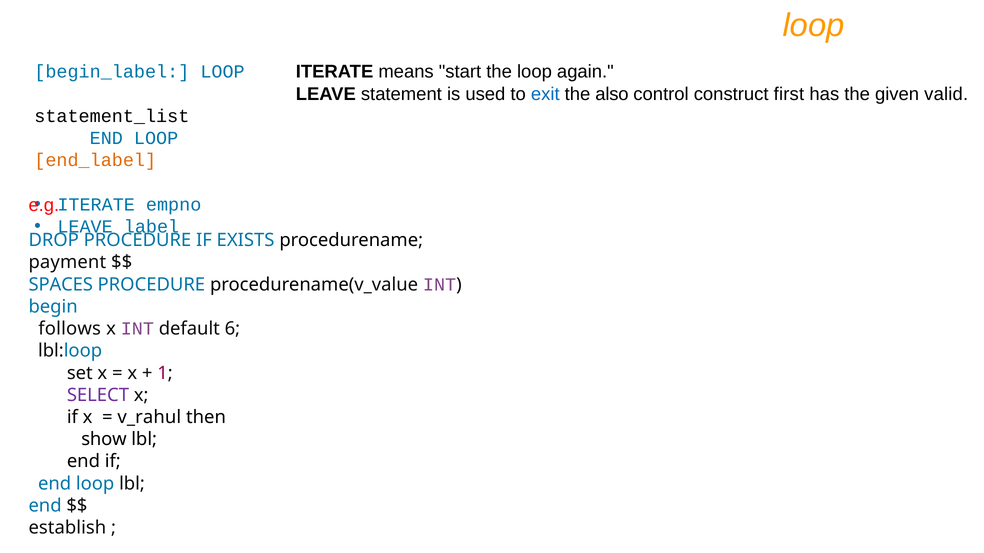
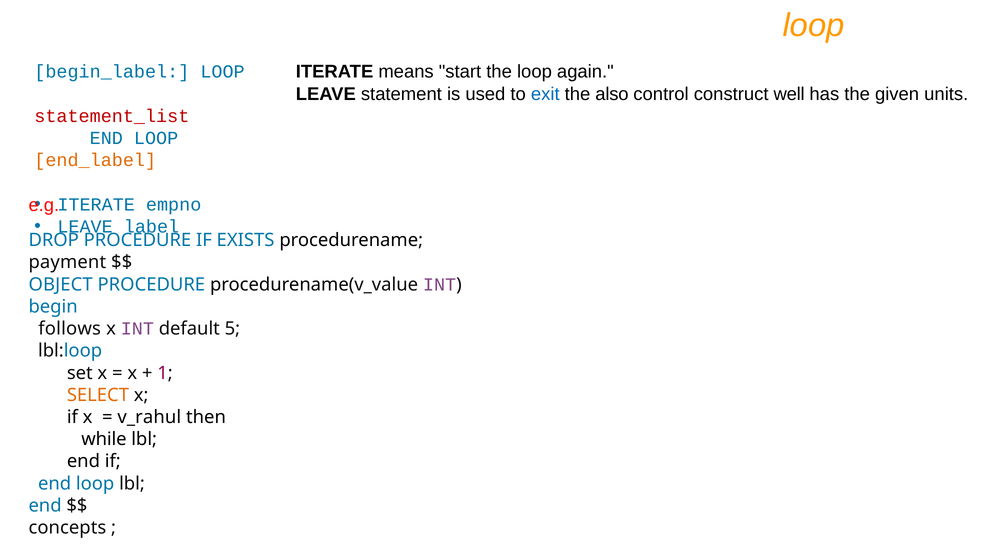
first: first -> well
valid: valid -> units
statement_list colour: black -> red
SPACES: SPACES -> OBJECT
6: 6 -> 5
SELECT colour: purple -> orange
show: show -> while
establish: establish -> concepts
